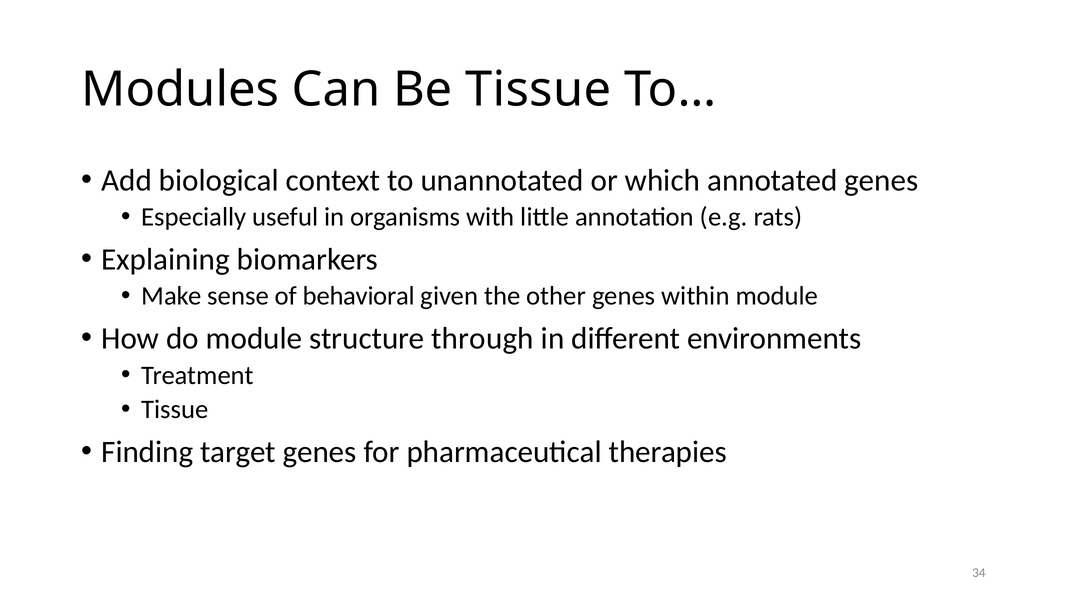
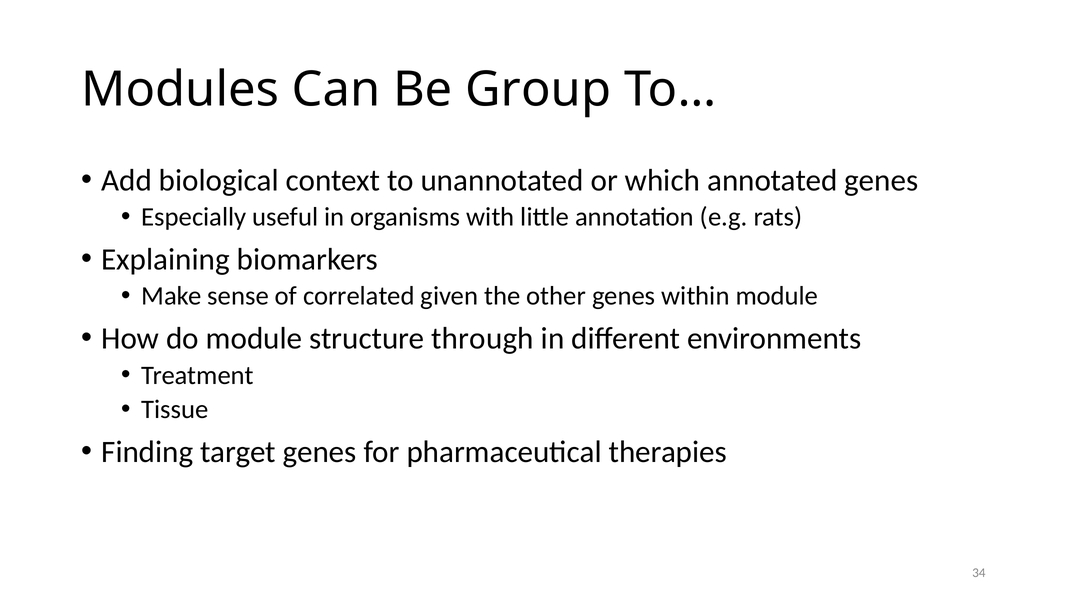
Be Tissue: Tissue -> Group
behavioral: behavioral -> correlated
